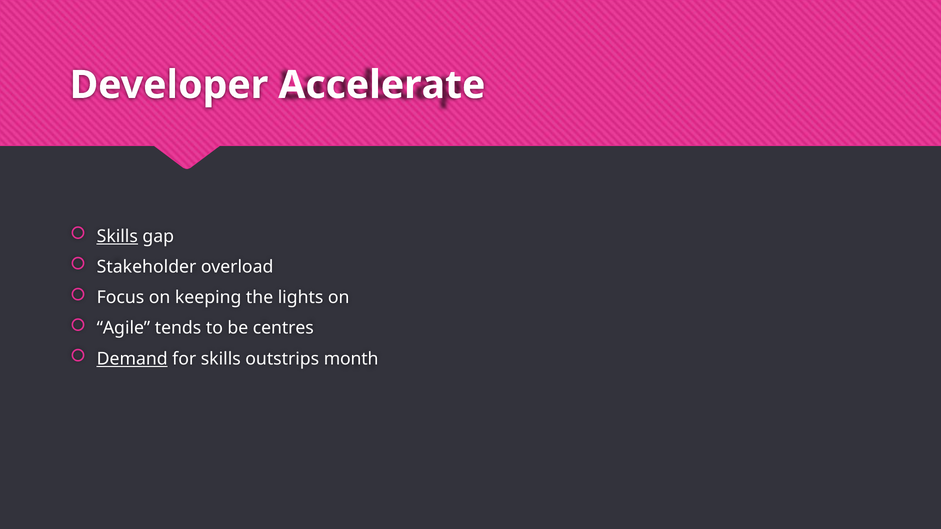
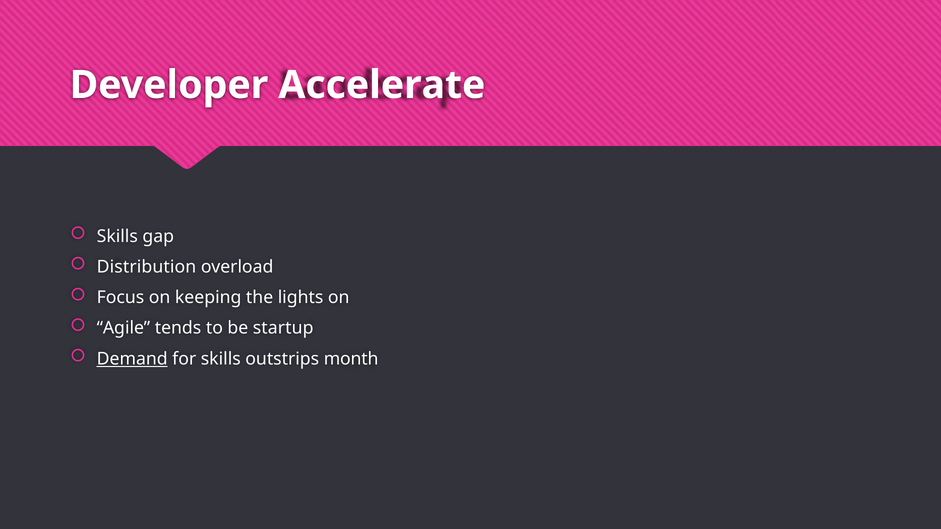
Skills at (117, 237) underline: present -> none
Stakeholder: Stakeholder -> Distribution
centres: centres -> startup
